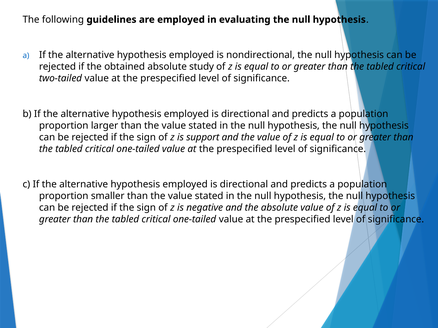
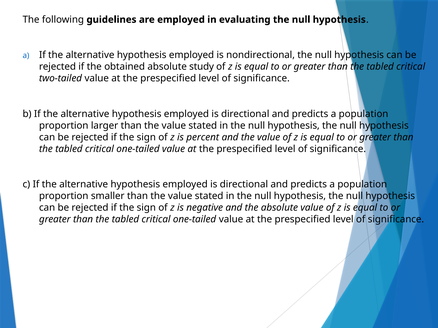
support: support -> percent
